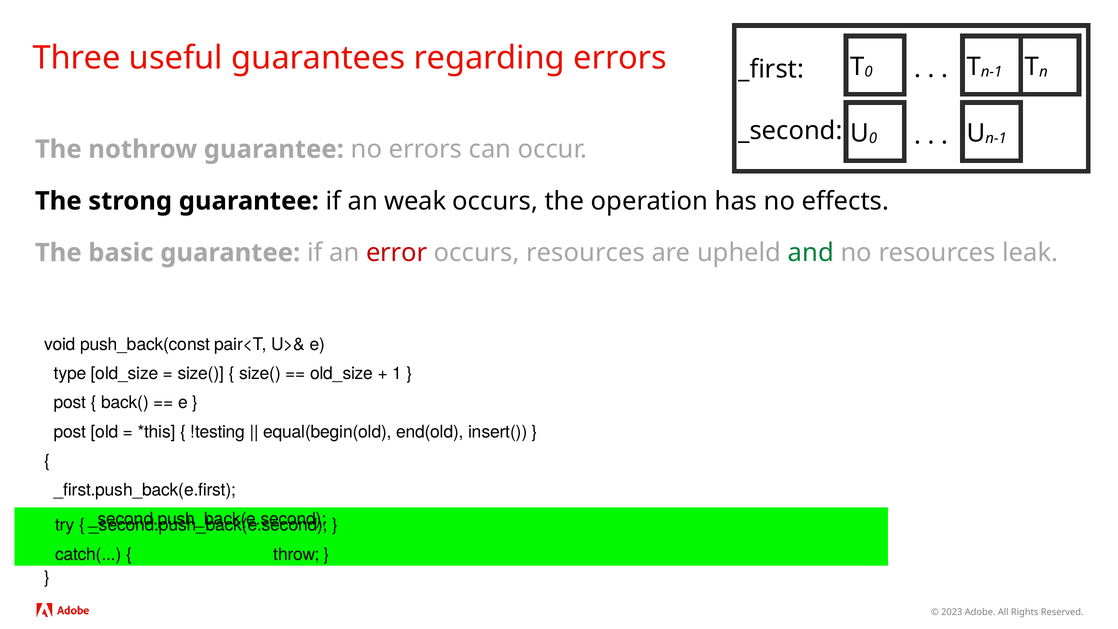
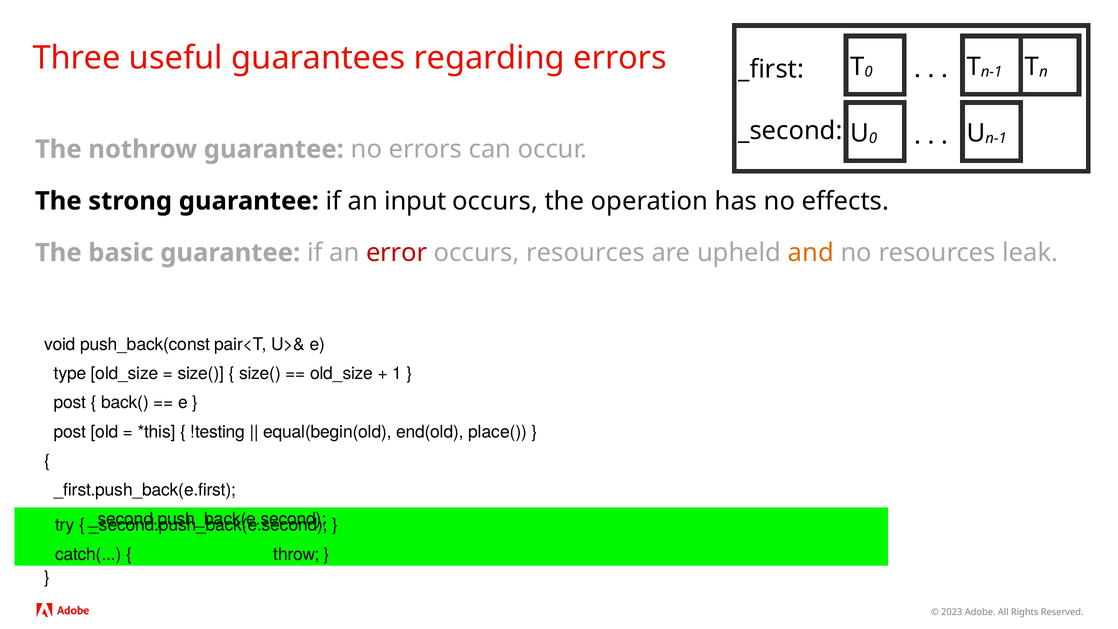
weak: weak -> input
and colour: green -> orange
insert(: insert( -> place(
